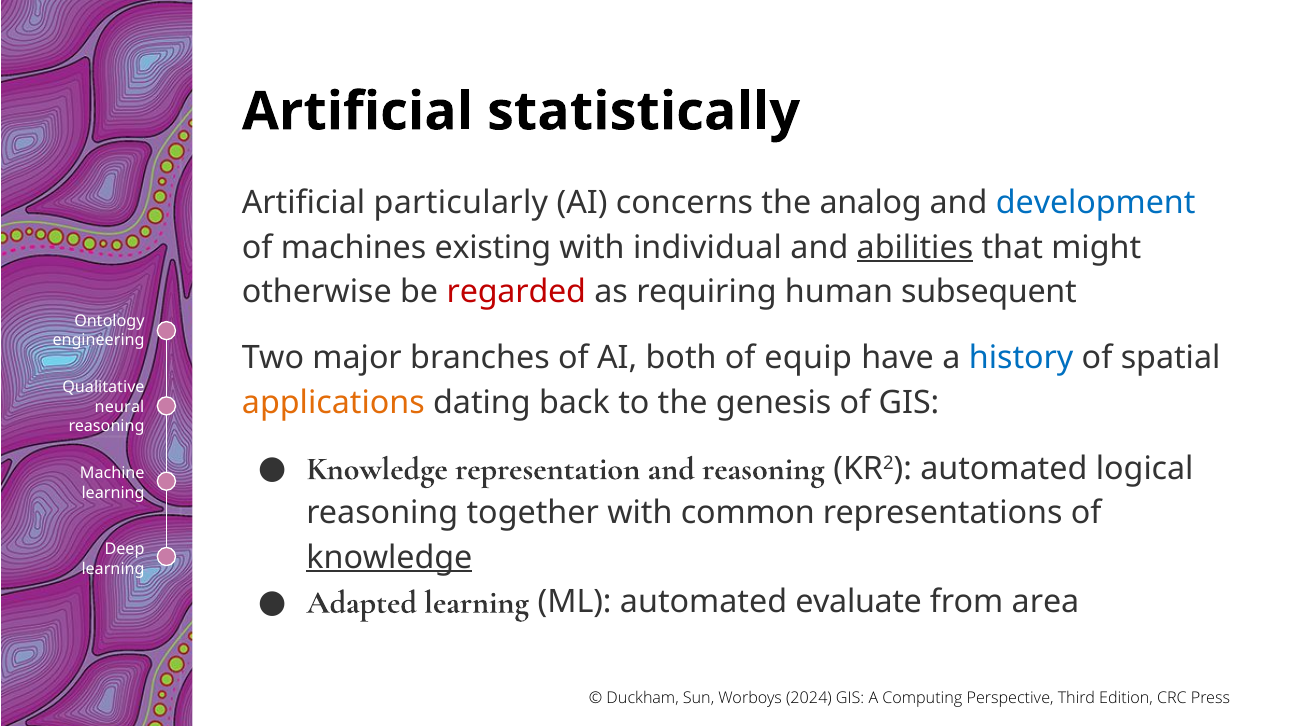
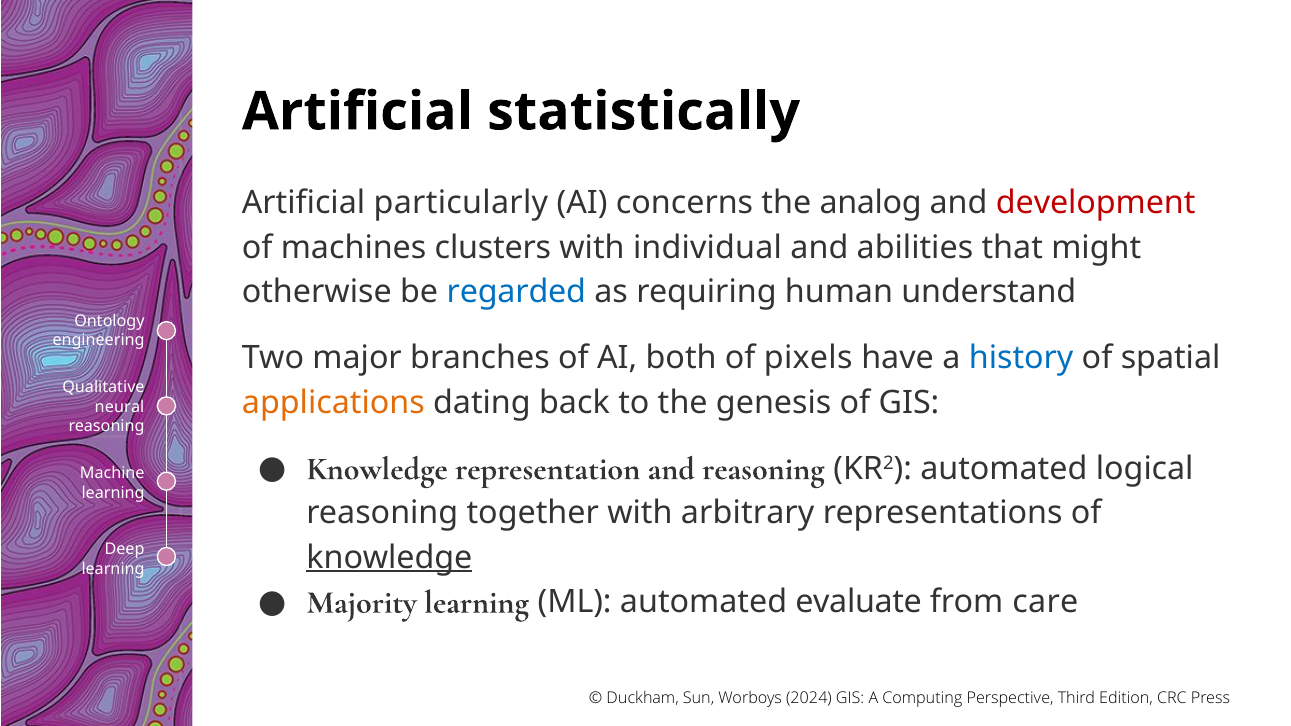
development colour: blue -> red
existing: existing -> clusters
abilities underline: present -> none
regarded colour: red -> blue
subsequent: subsequent -> understand
equip: equip -> pixels
common: common -> arbitrary
Adapted: Adapted -> Majority
area: area -> care
